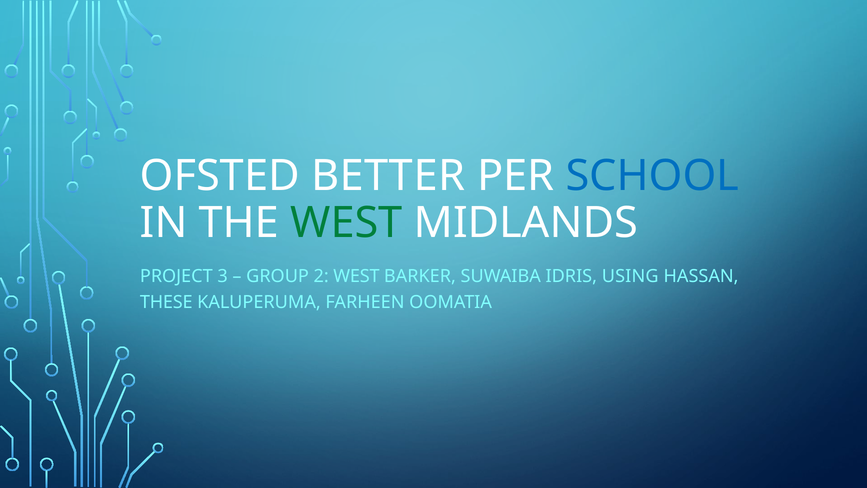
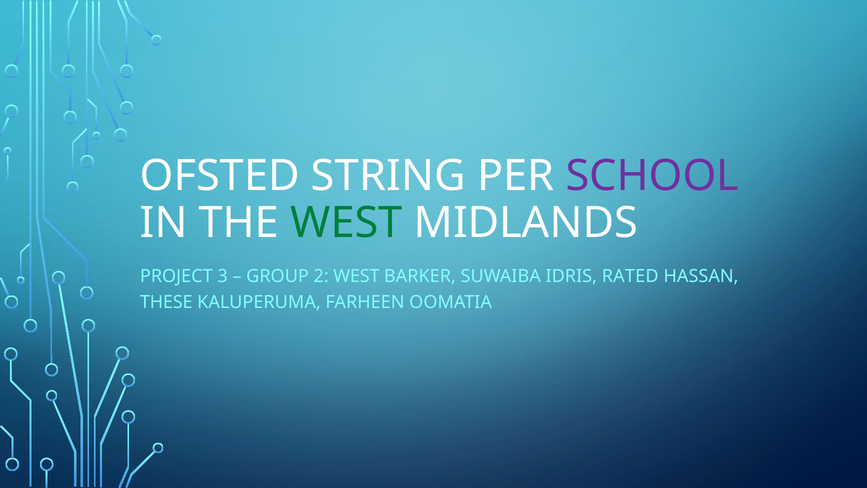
BETTER: BETTER -> STRING
SCHOOL colour: blue -> purple
USING: USING -> RATED
